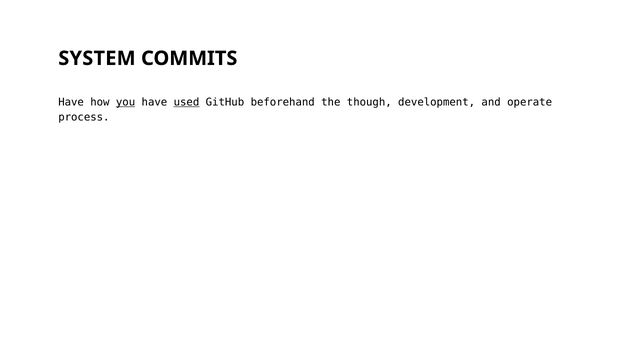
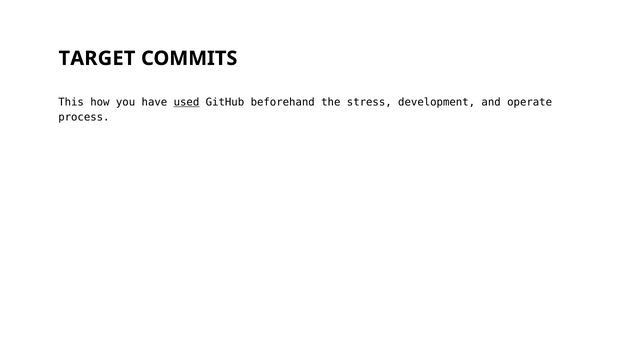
SYSTEM: SYSTEM -> TARGET
Have at (71, 102): Have -> This
you underline: present -> none
though: though -> stress
